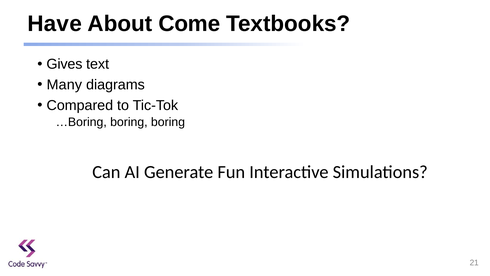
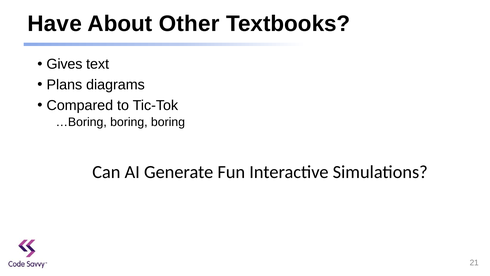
Come: Come -> Other
Many: Many -> Plans
